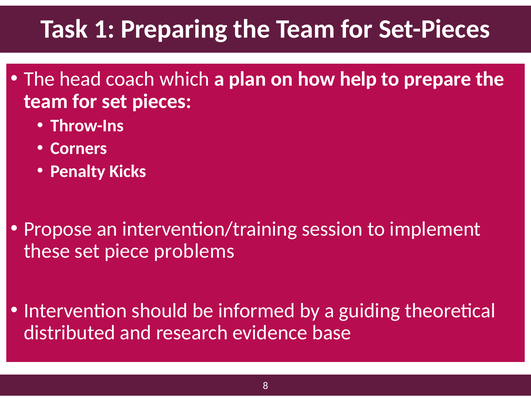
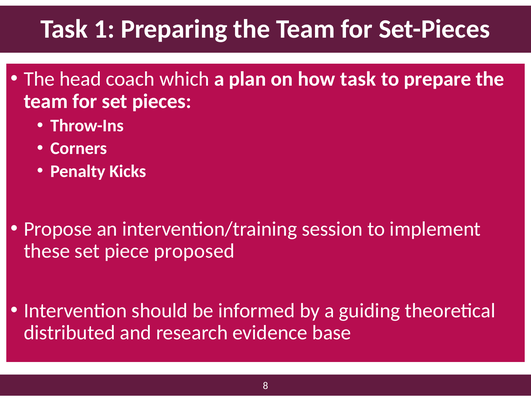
how help: help -> task
problems: problems -> proposed
